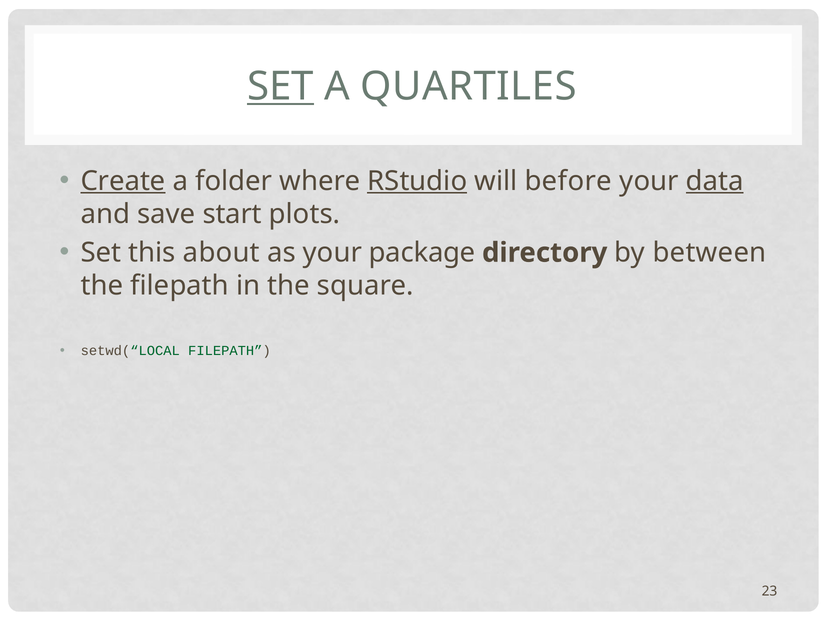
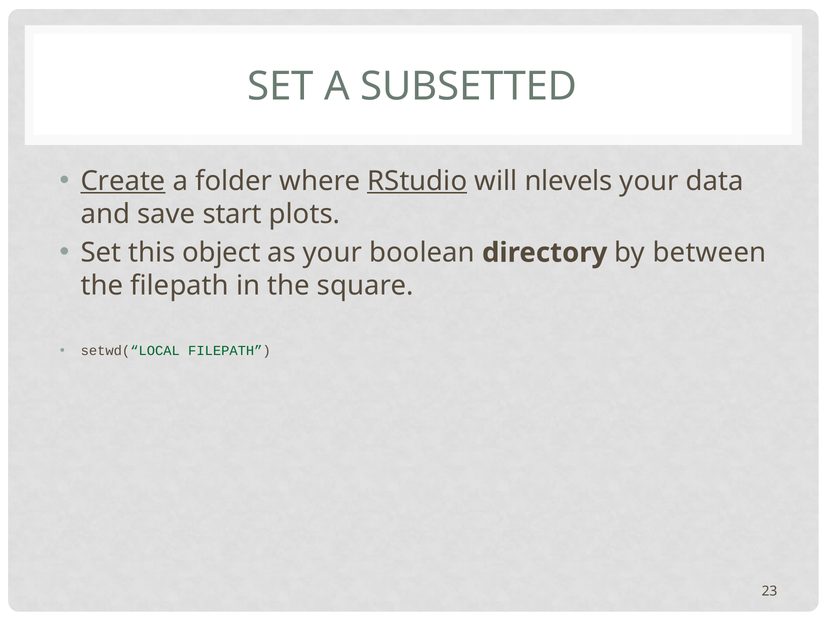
SET at (280, 87) underline: present -> none
QUARTILES: QUARTILES -> SUBSETTED
before: before -> nlevels
data underline: present -> none
about: about -> object
package: package -> boolean
